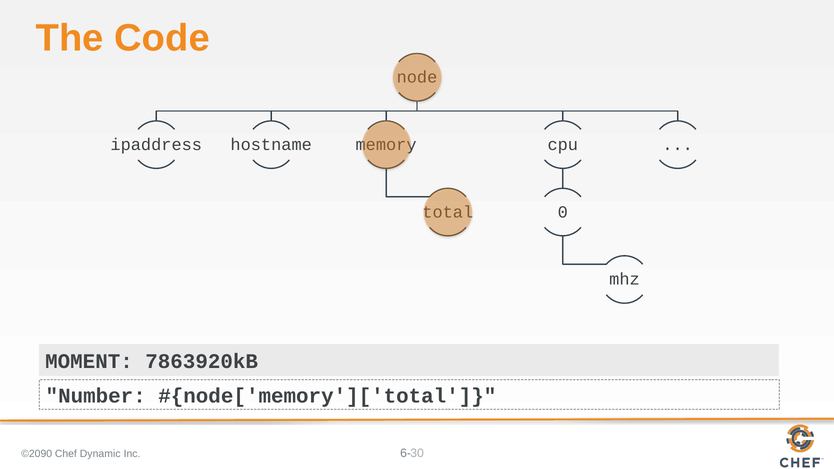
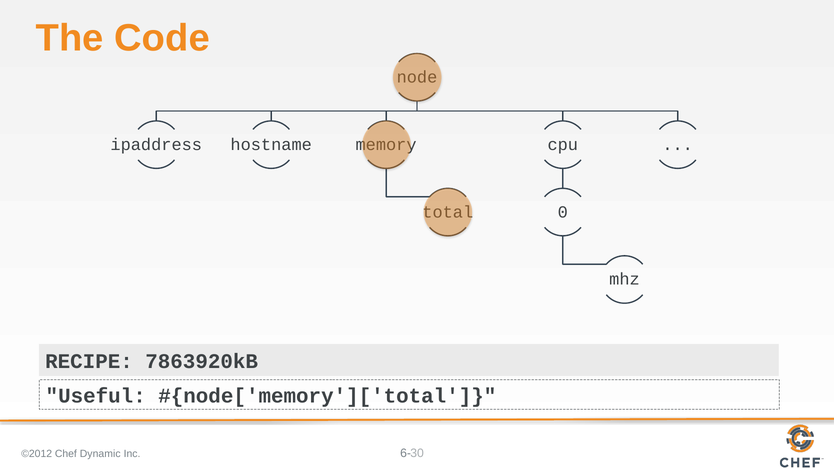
MOMENT: MOMENT -> RECIPE
Number: Number -> Useful
©2090: ©2090 -> ©2012
